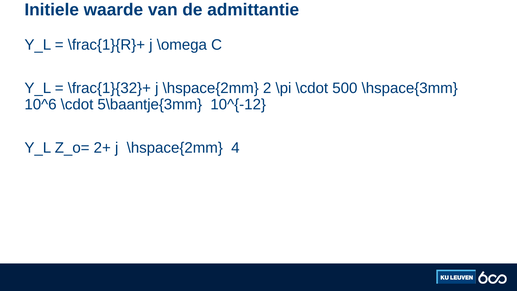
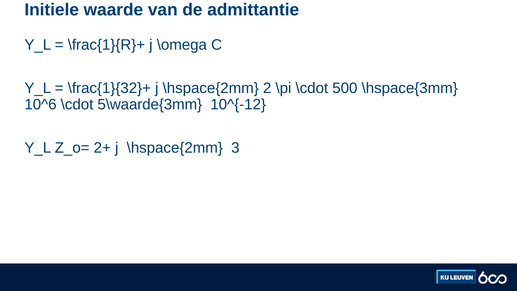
5\baantje{3mm: 5\baantje{3mm -> 5\waarde{3mm
4: 4 -> 3
